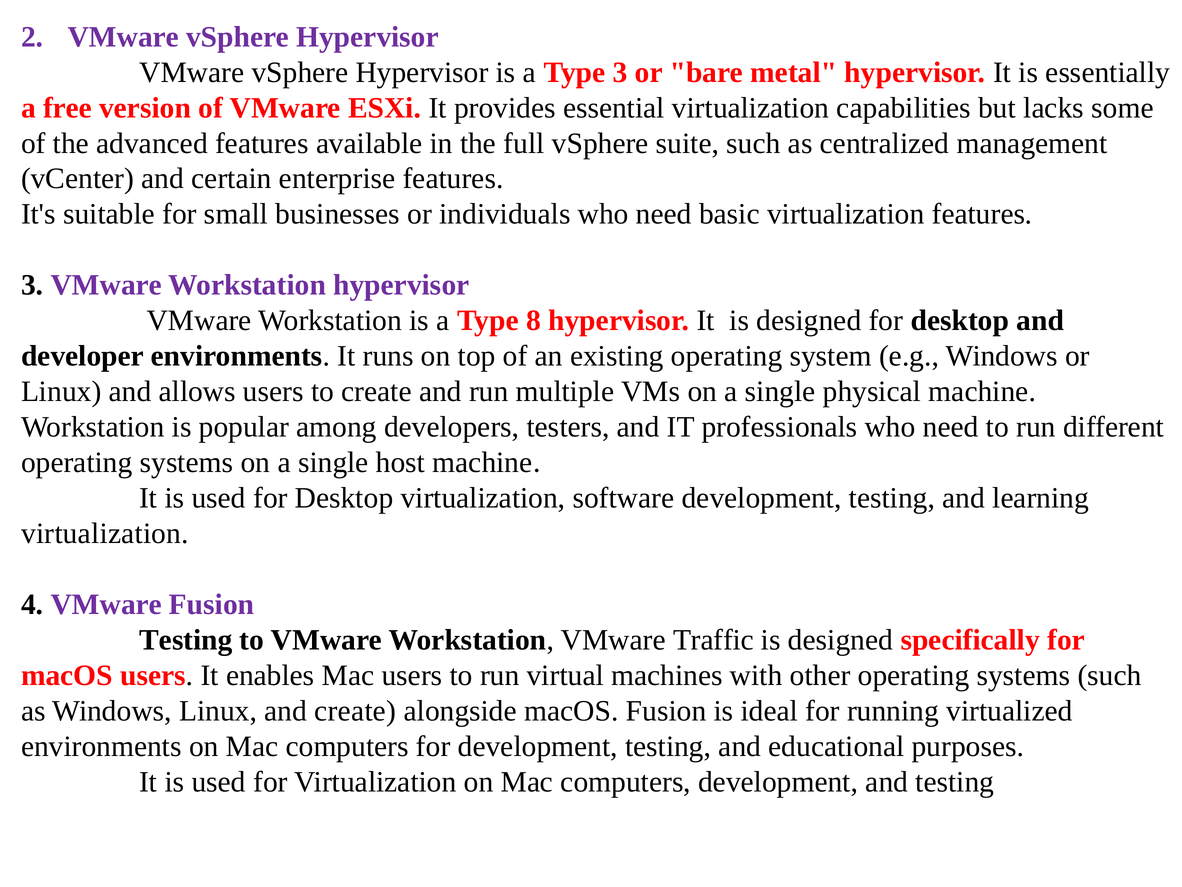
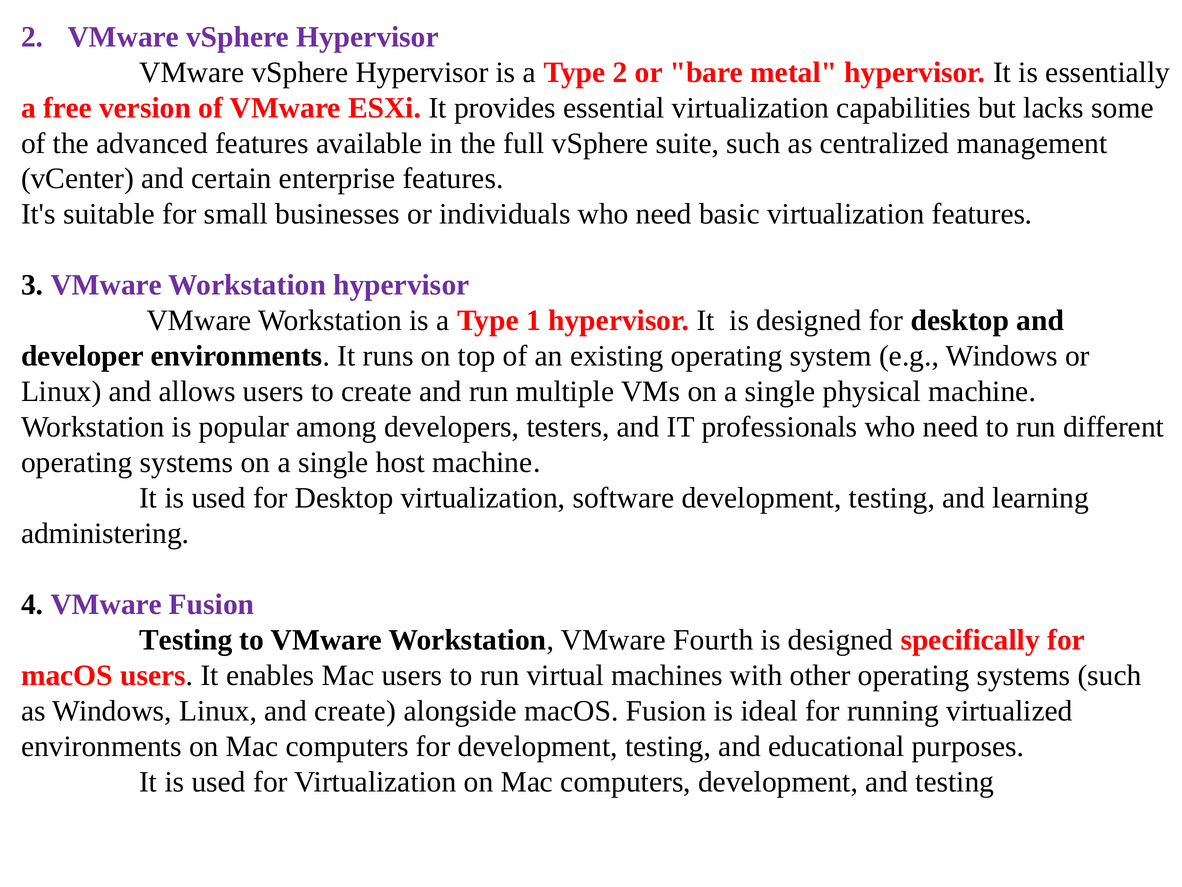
Type 3: 3 -> 2
8: 8 -> 1
virtualization at (105, 533): virtualization -> administering
Traffic: Traffic -> Fourth
